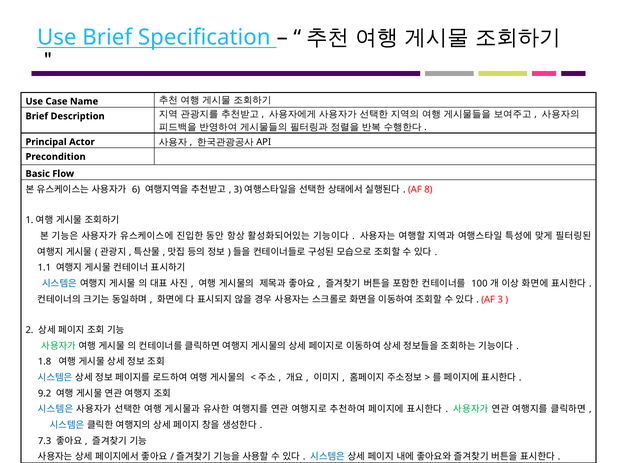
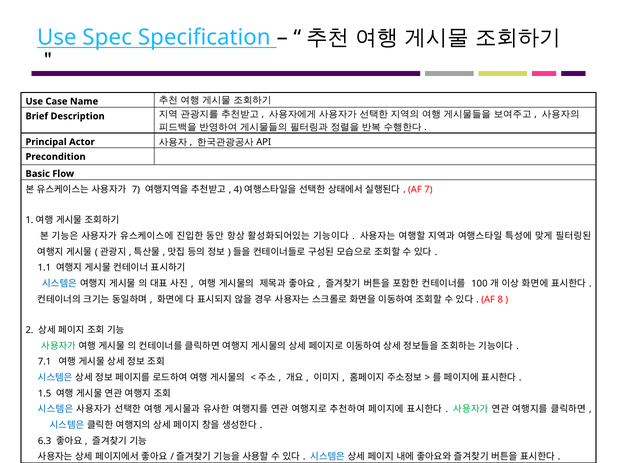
Use Brief: Brief -> Spec
6 at (136, 190): 6 -> 7
3 at (238, 190): 3 -> 4
AF 8: 8 -> 7
AF 3: 3 -> 8
1.8: 1.8 -> 7.1
9.2: 9.2 -> 1.5
7.3: 7.3 -> 6.3
